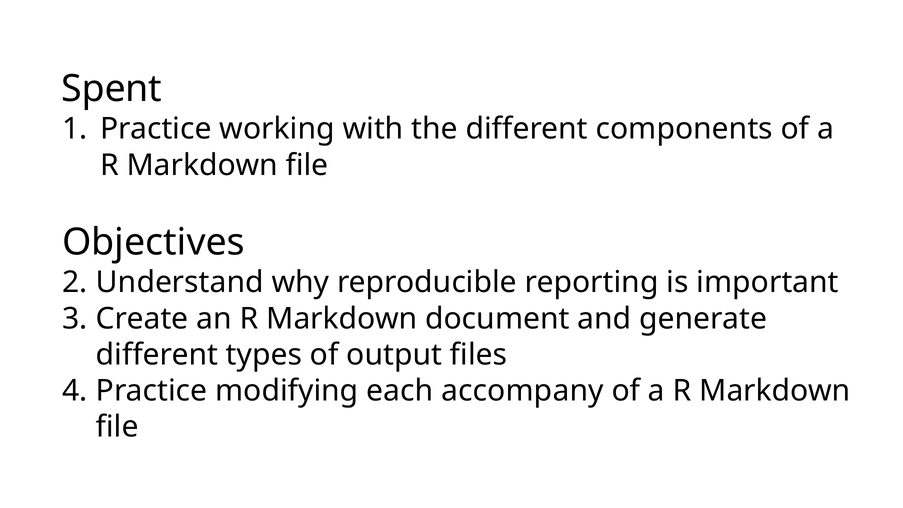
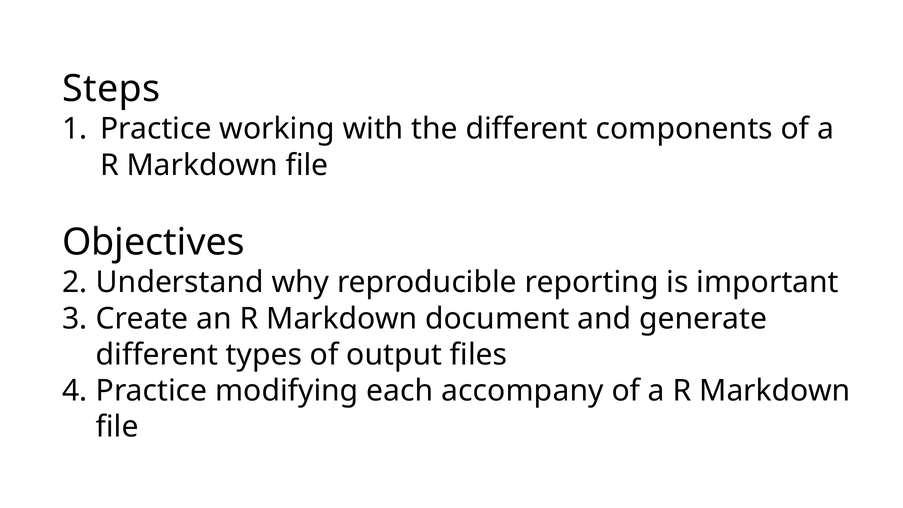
Spent: Spent -> Steps
